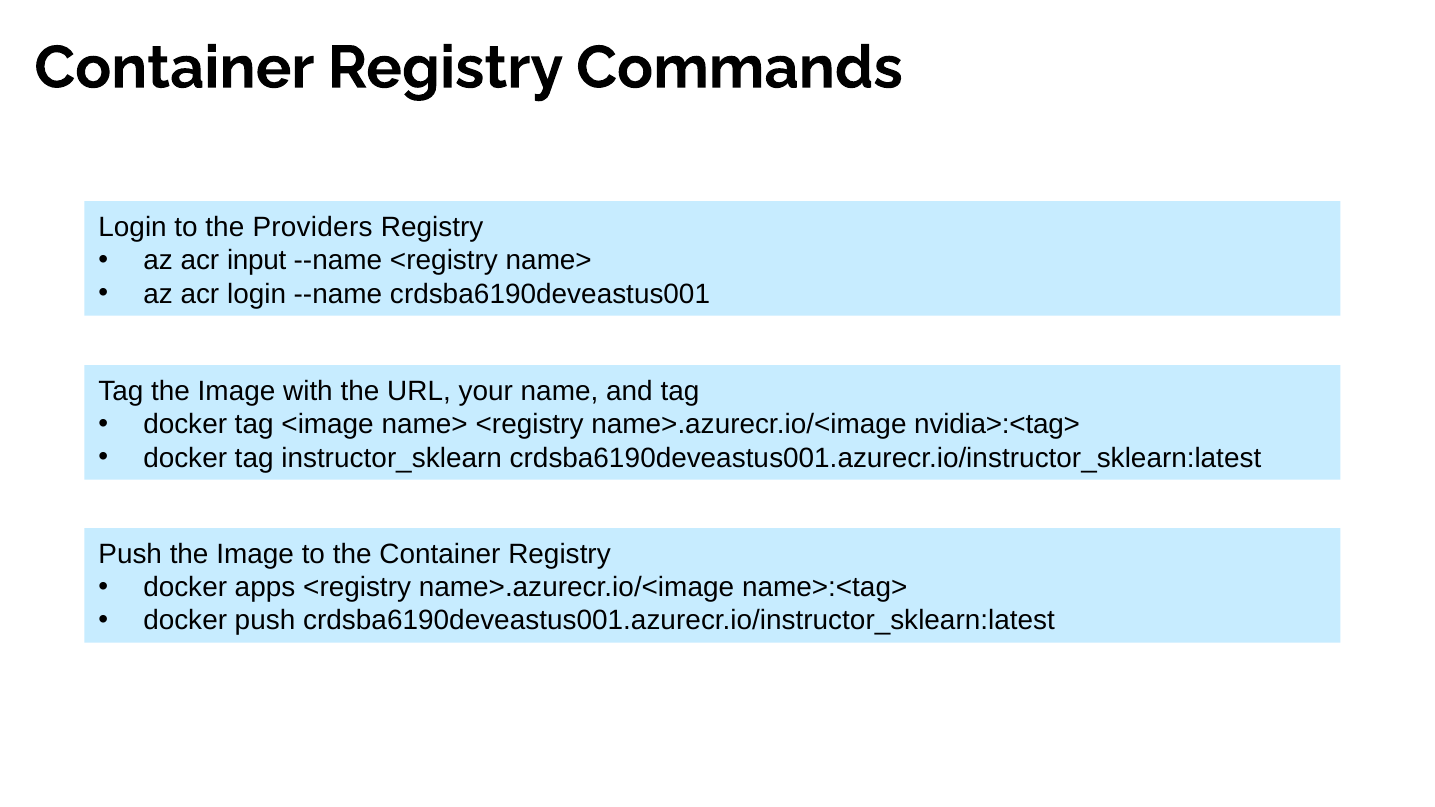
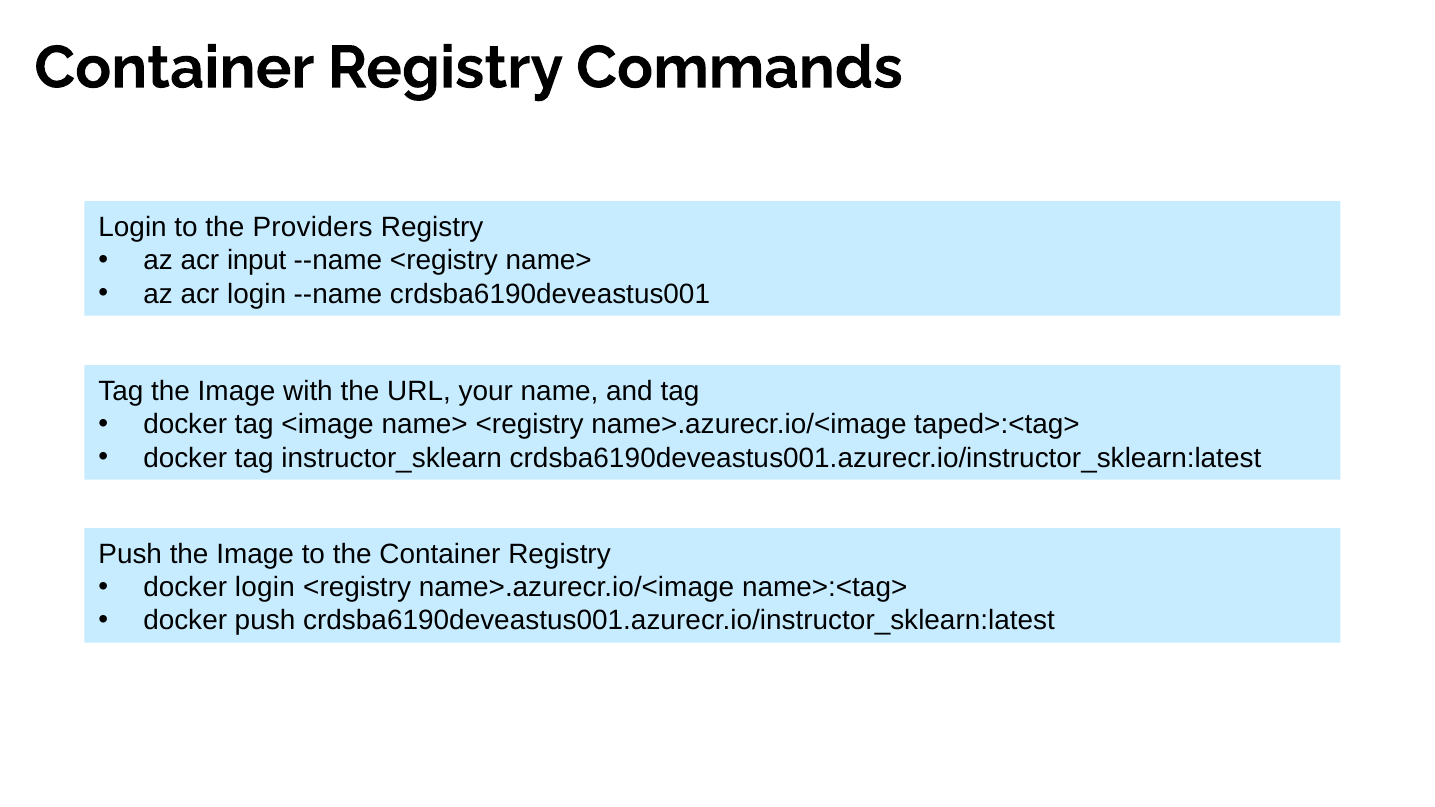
nvidia>:<tag>: nvidia>:<tag> -> taped>:<tag>
docker apps: apps -> login
